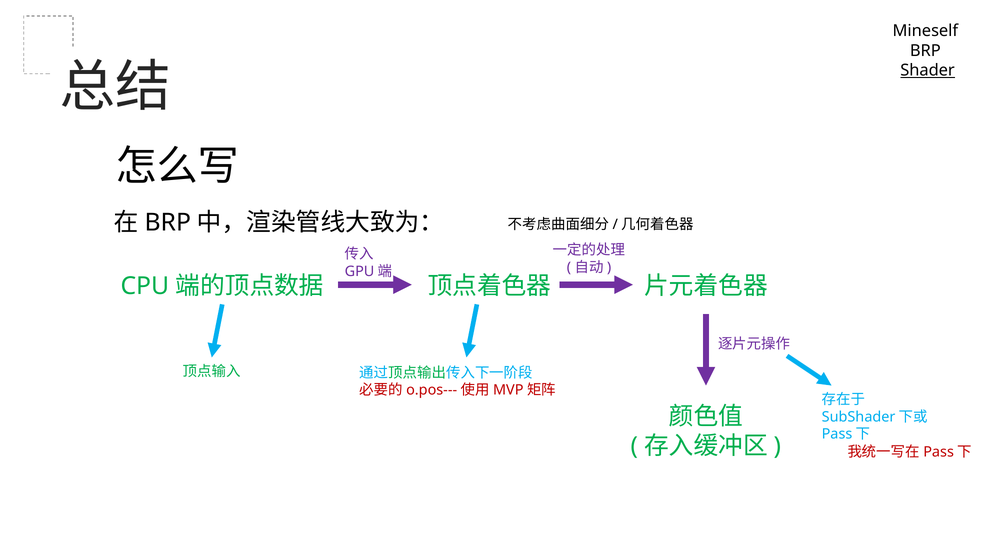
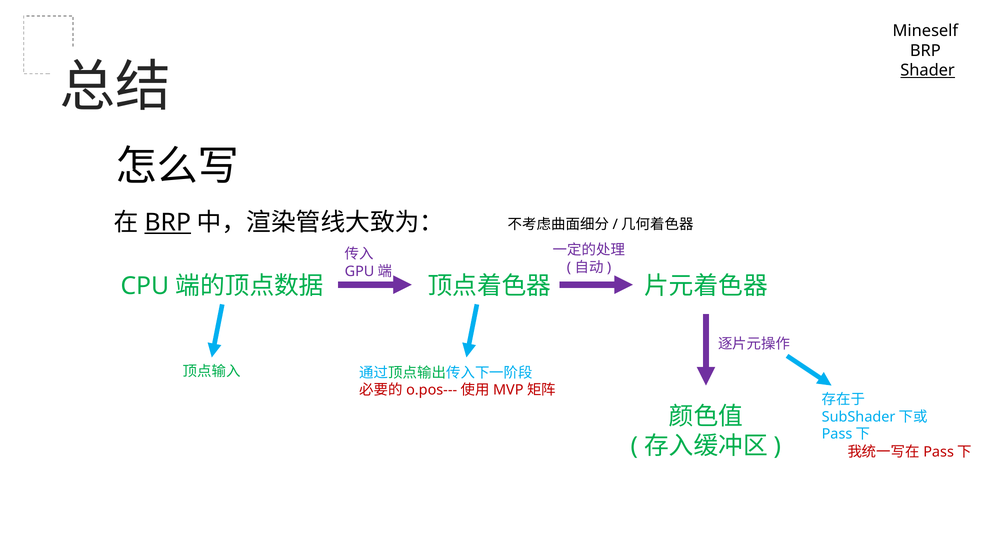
BRP at (168, 223) underline: none -> present
